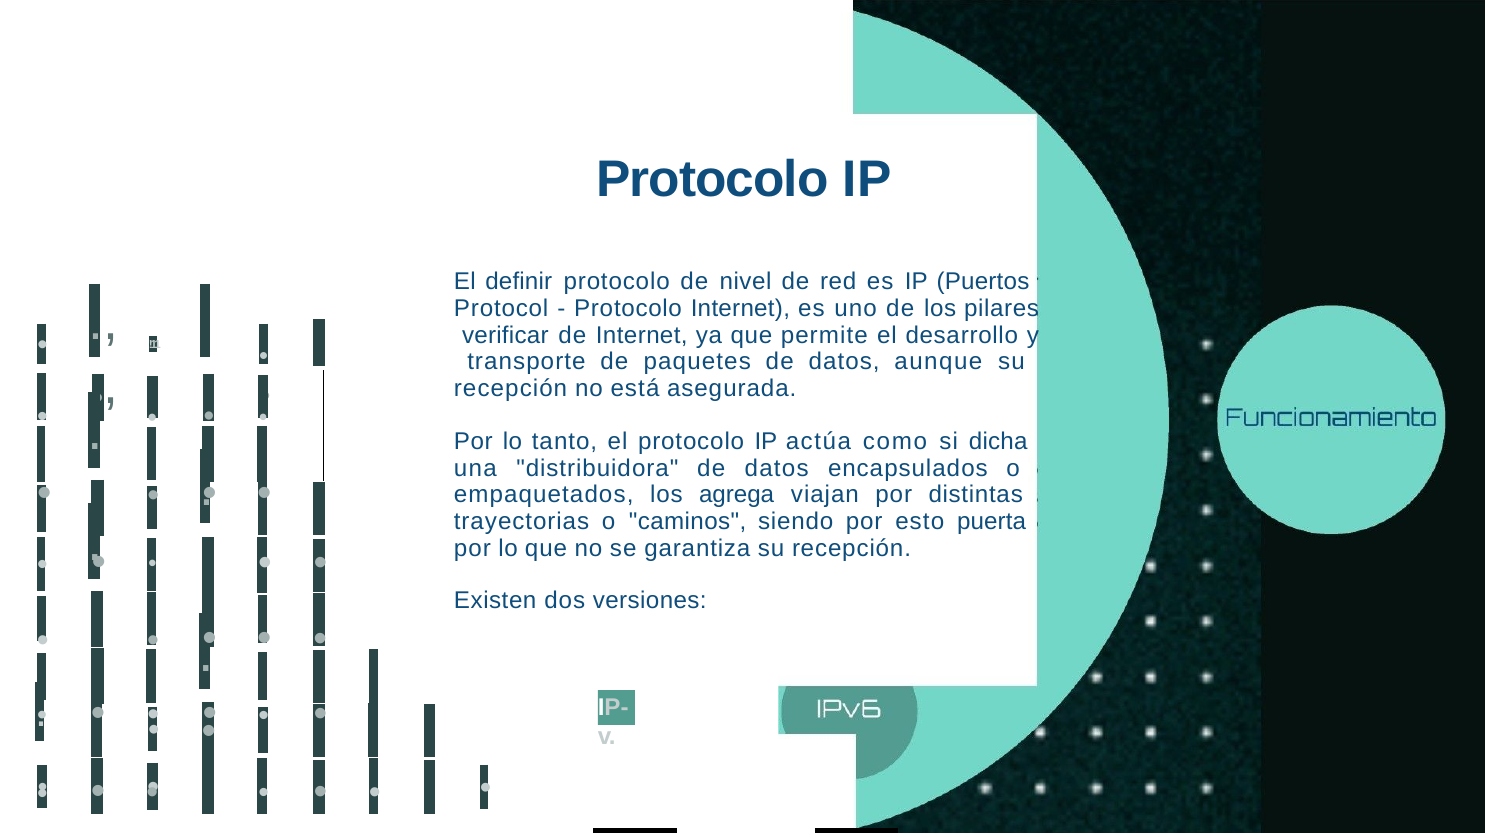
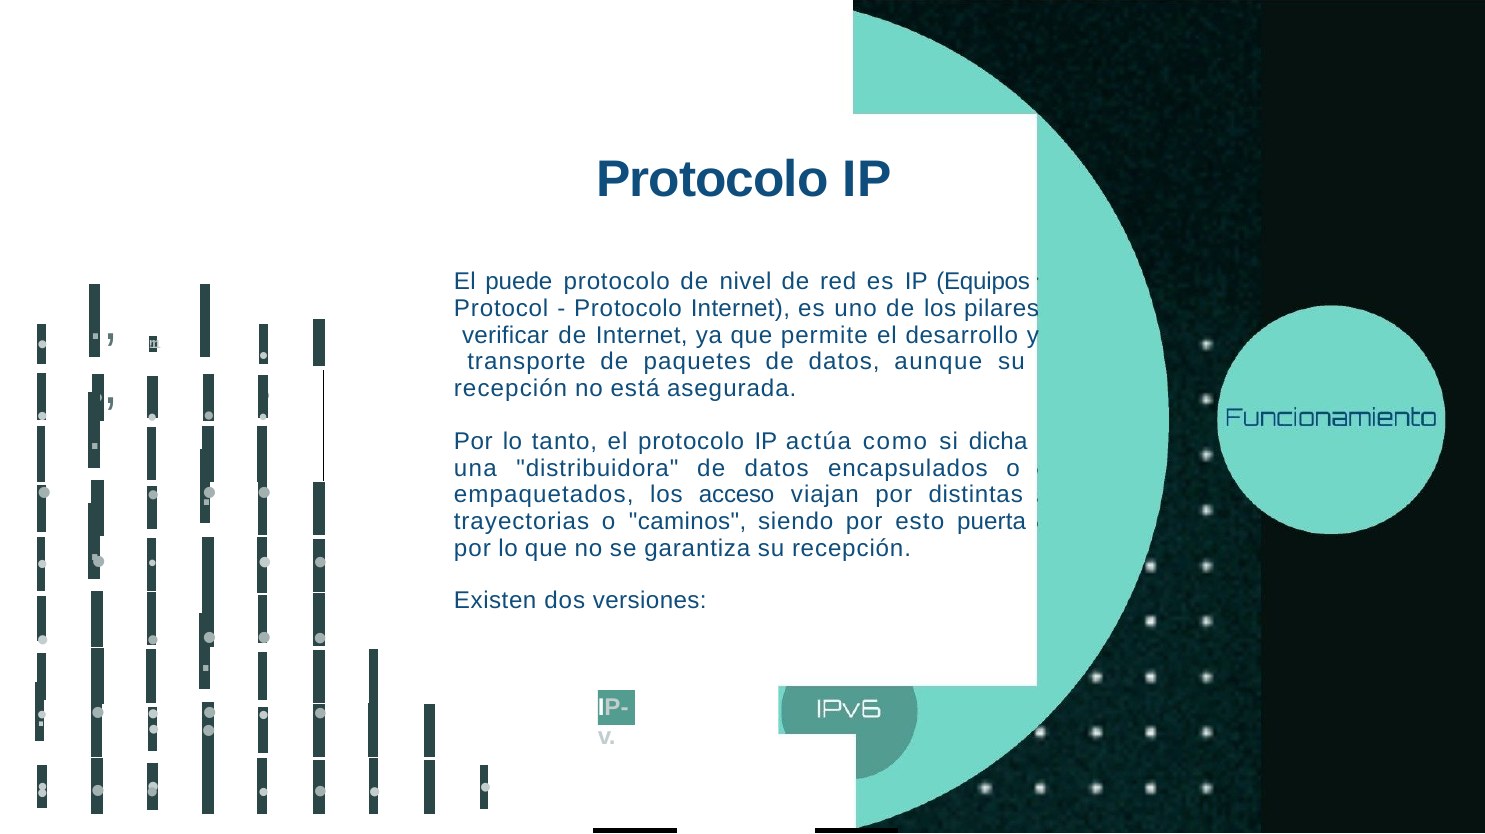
definir: definir -> puede
Puertos: Puertos -> Equipos
agrega: agrega -> acceso
